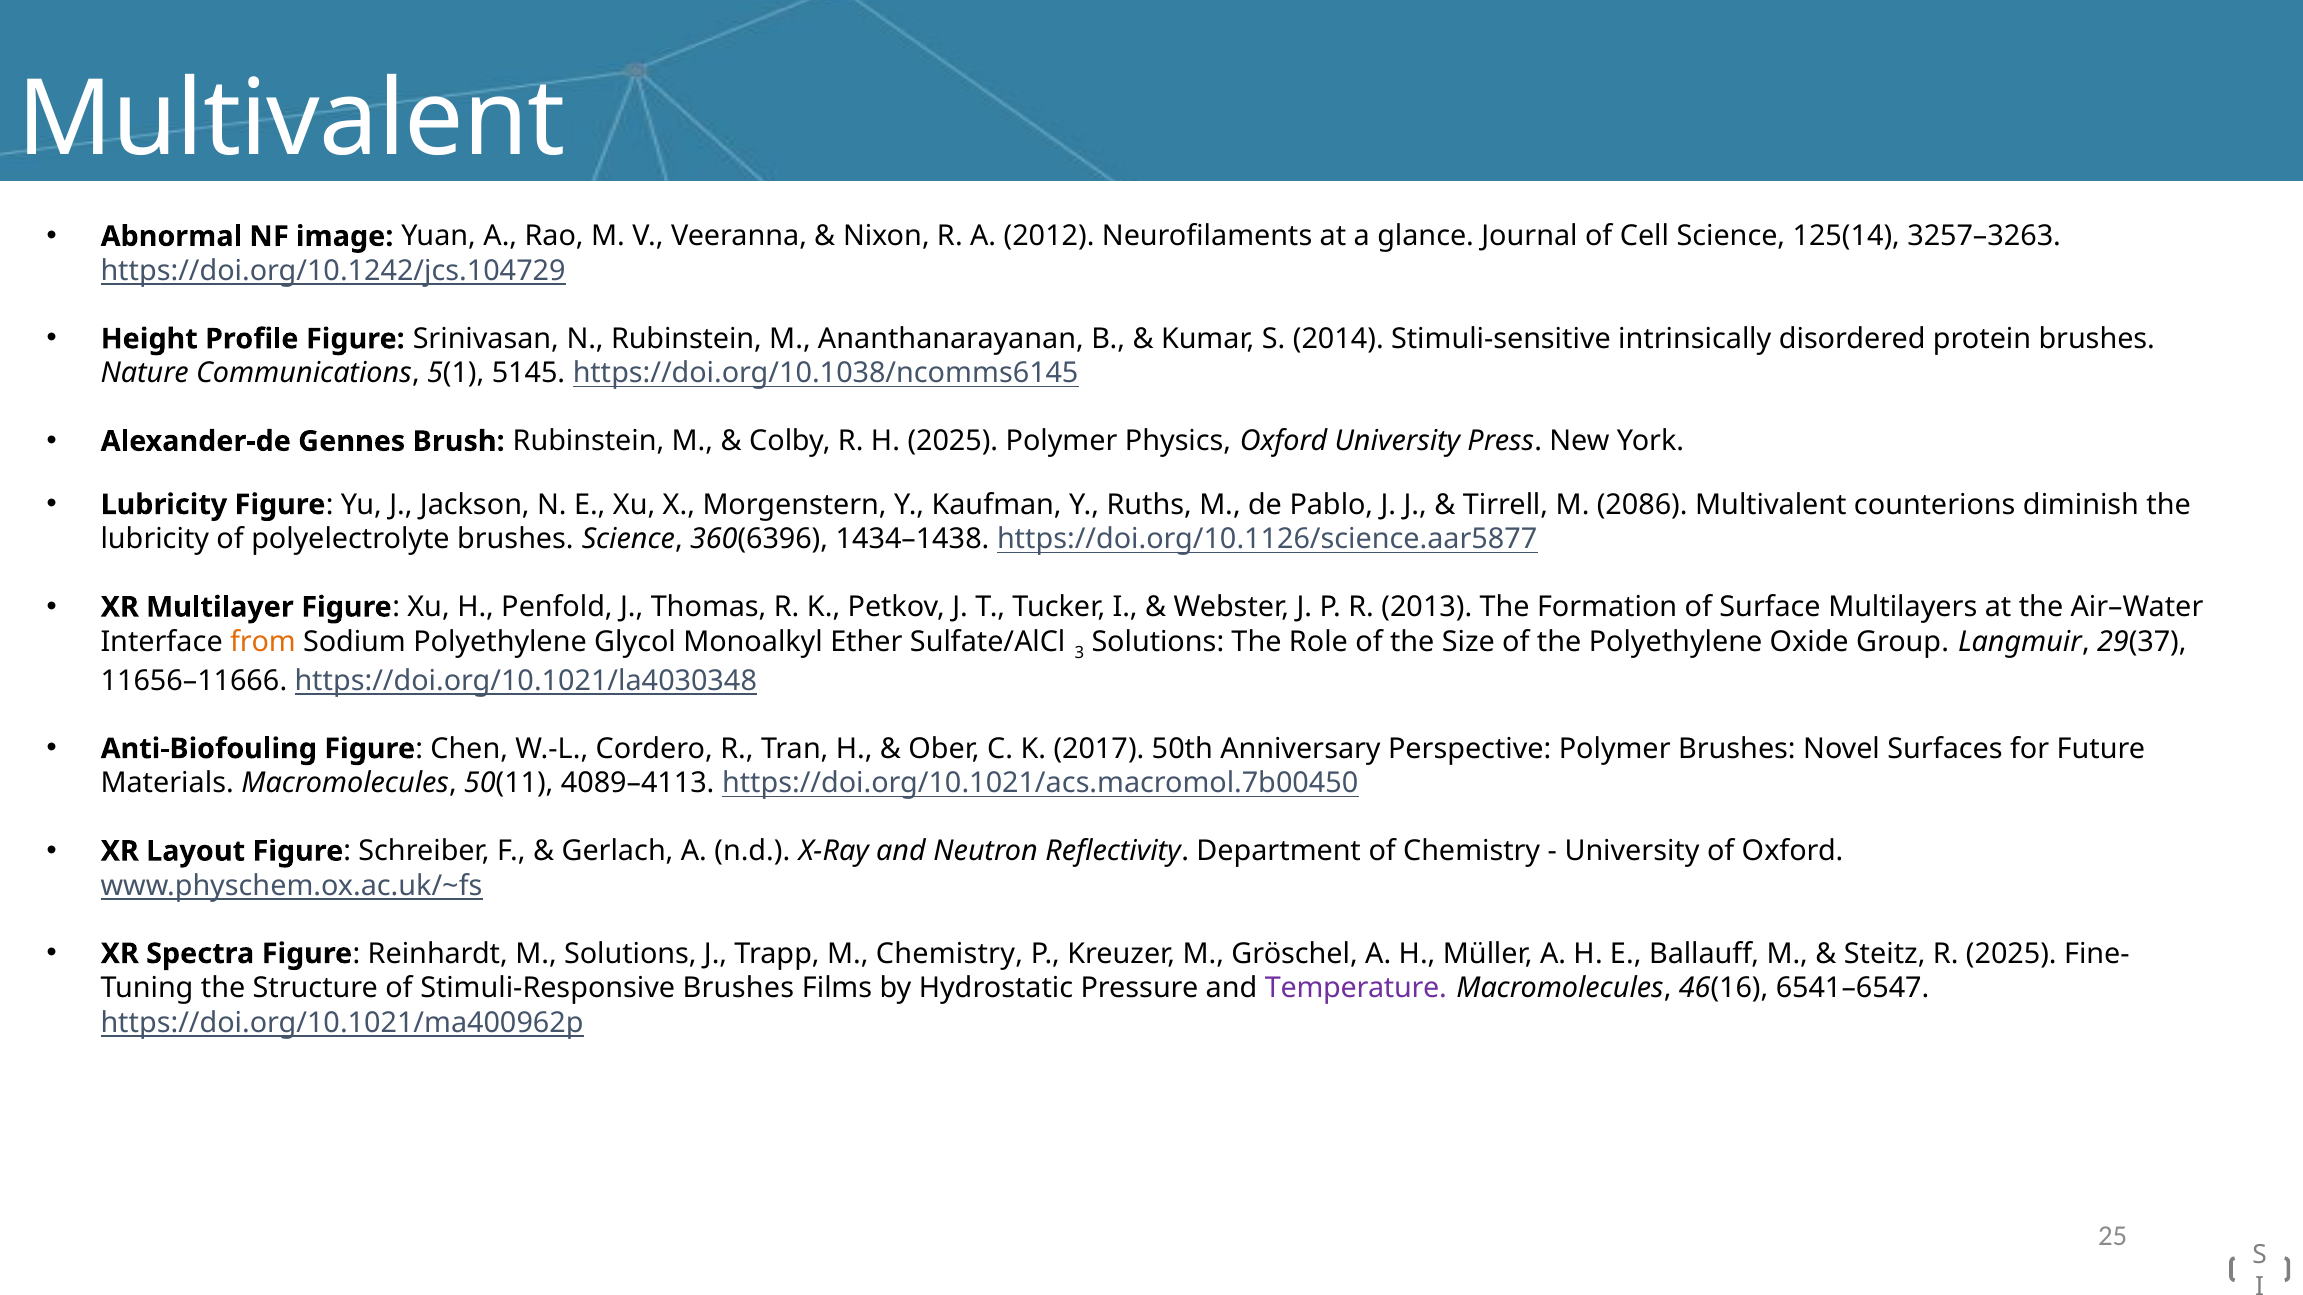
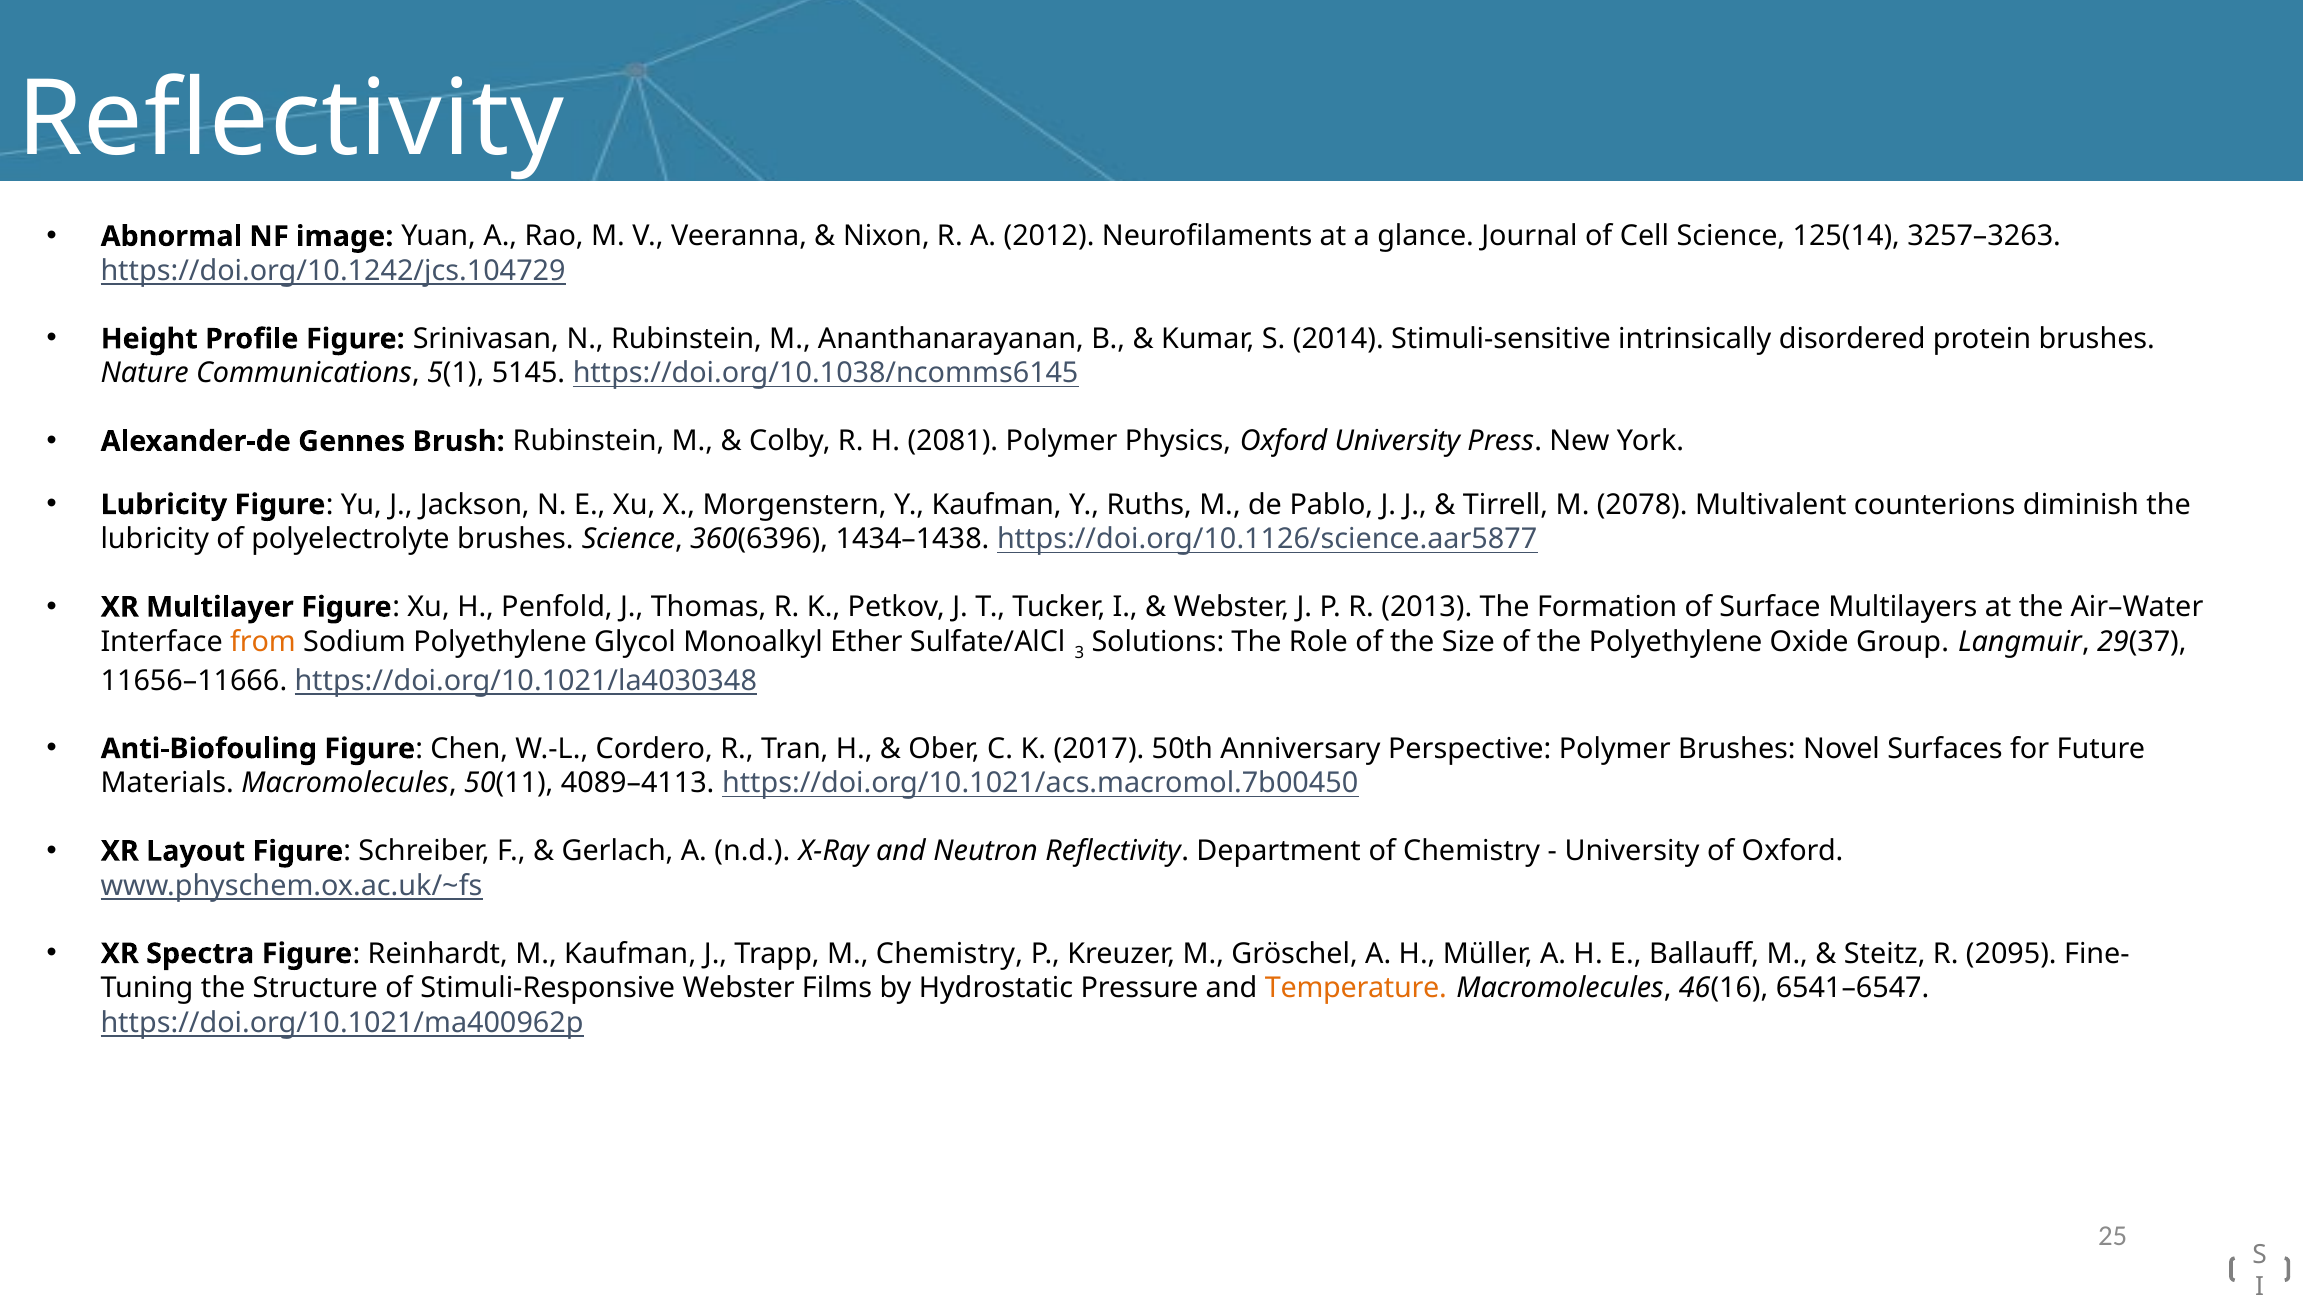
Multivalent at (292, 119): Multivalent -> Reflectivity
H 2025: 2025 -> 2081
2086: 2086 -> 2078
M Solutions: Solutions -> Kaufman
R 2025: 2025 -> 2095
Stimuli-Responsive Brushes: Brushes -> Webster
Temperature colour: purple -> orange
